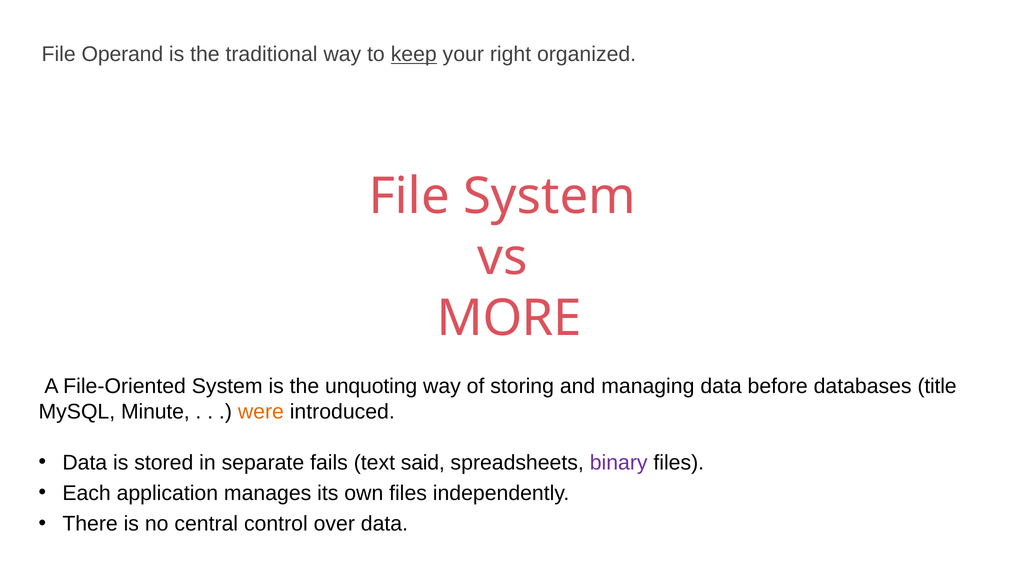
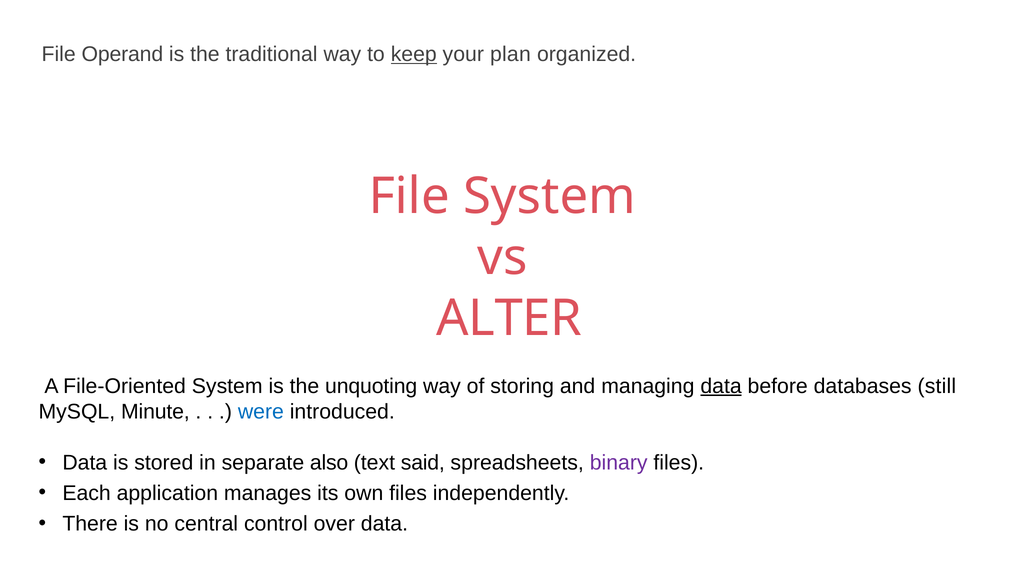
right: right -> plan
MORE: MORE -> ALTER
data at (721, 386) underline: none -> present
title: title -> still
were colour: orange -> blue
fails: fails -> also
